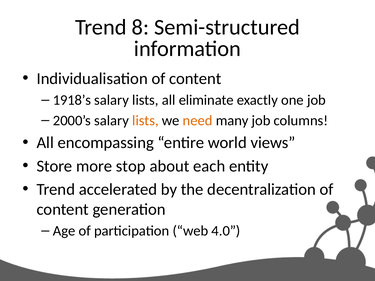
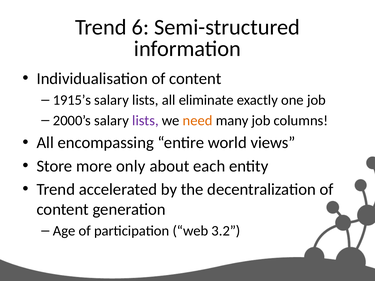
8: 8 -> 6
1918’s: 1918’s -> 1915’s
lists at (145, 121) colour: orange -> purple
stop: stop -> only
4.0: 4.0 -> 3.2
